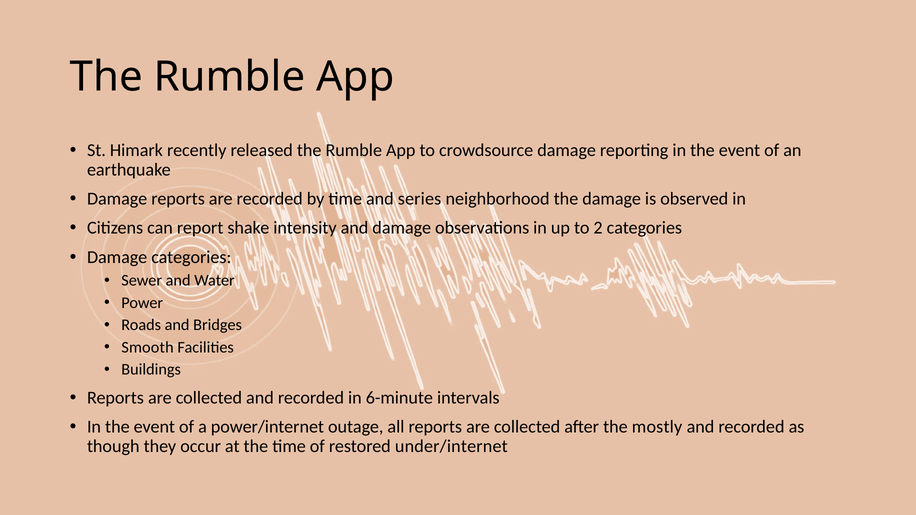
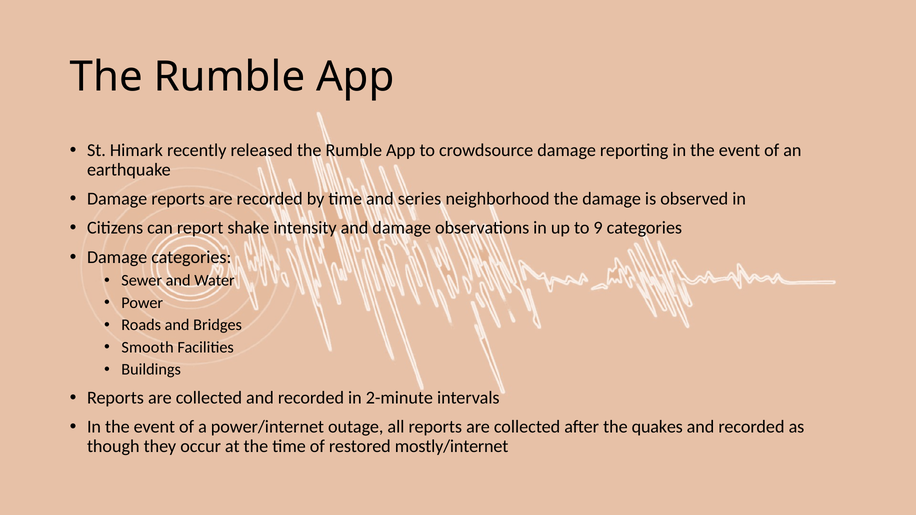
2: 2 -> 9
6-minute: 6-minute -> 2-minute
mostly: mostly -> quakes
under/internet: under/internet -> mostly/internet
